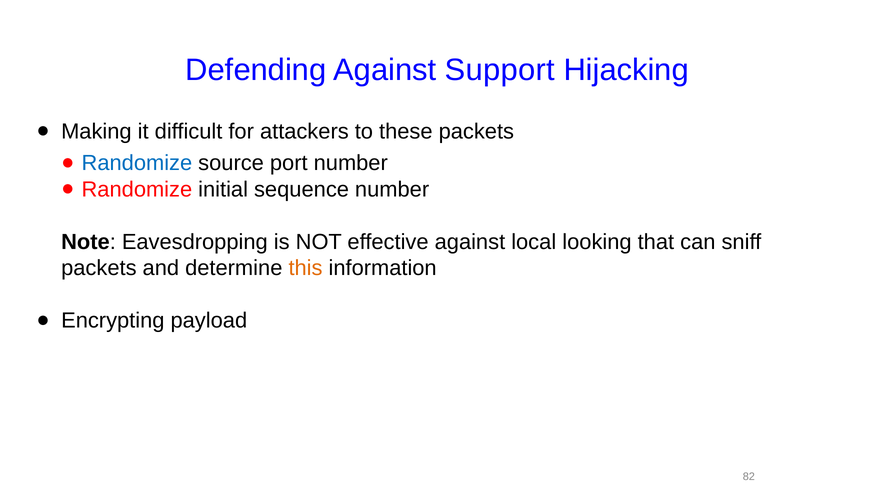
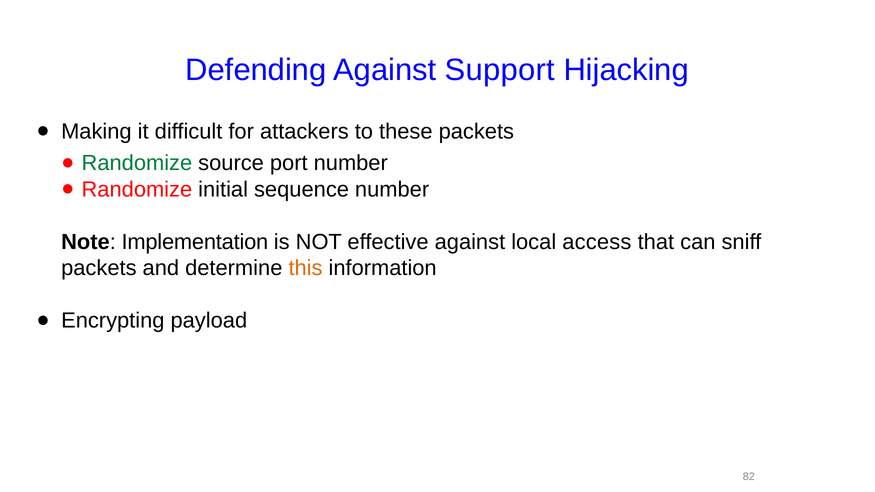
Randomize at (137, 163) colour: blue -> green
Eavesdropping: Eavesdropping -> Implementation
looking: looking -> access
